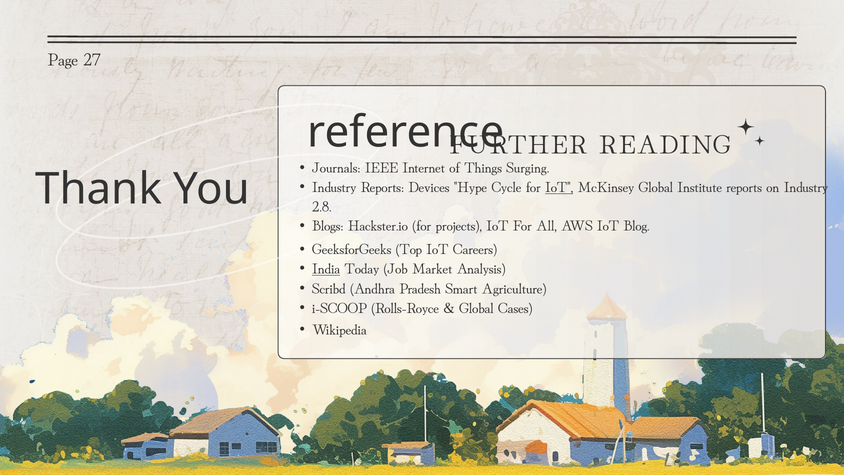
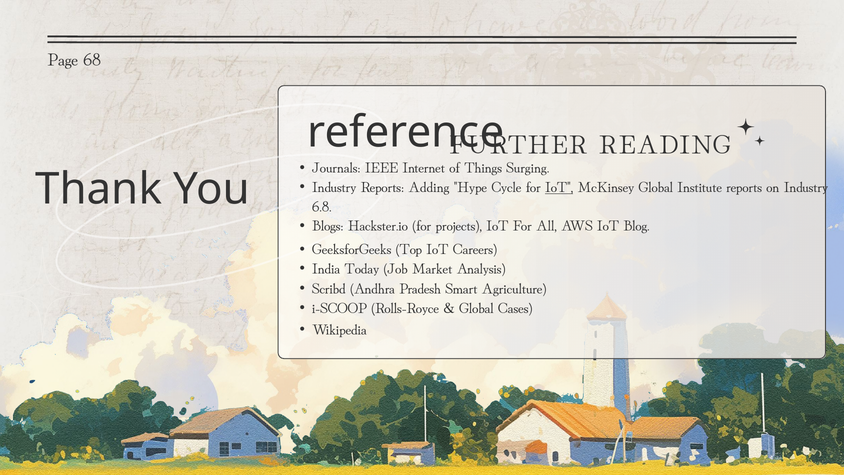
27: 27 -> 68
Devices: Devices -> Adding
2.8: 2.8 -> 6.8
India underline: present -> none
